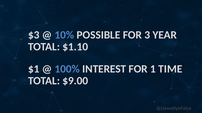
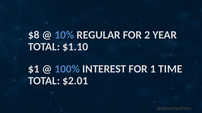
$3: $3 -> $8
POSSIBLE: POSSIBLE -> REGULAR
3: 3 -> 2
$9.00: $9.00 -> $2.01
